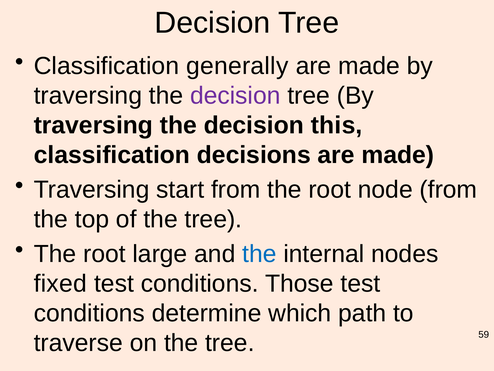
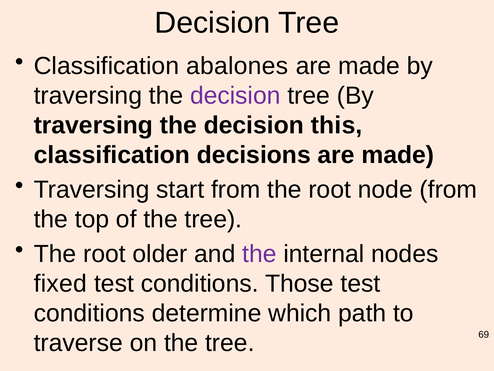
generally: generally -> abalones
large: large -> older
the at (259, 254) colour: blue -> purple
59: 59 -> 69
